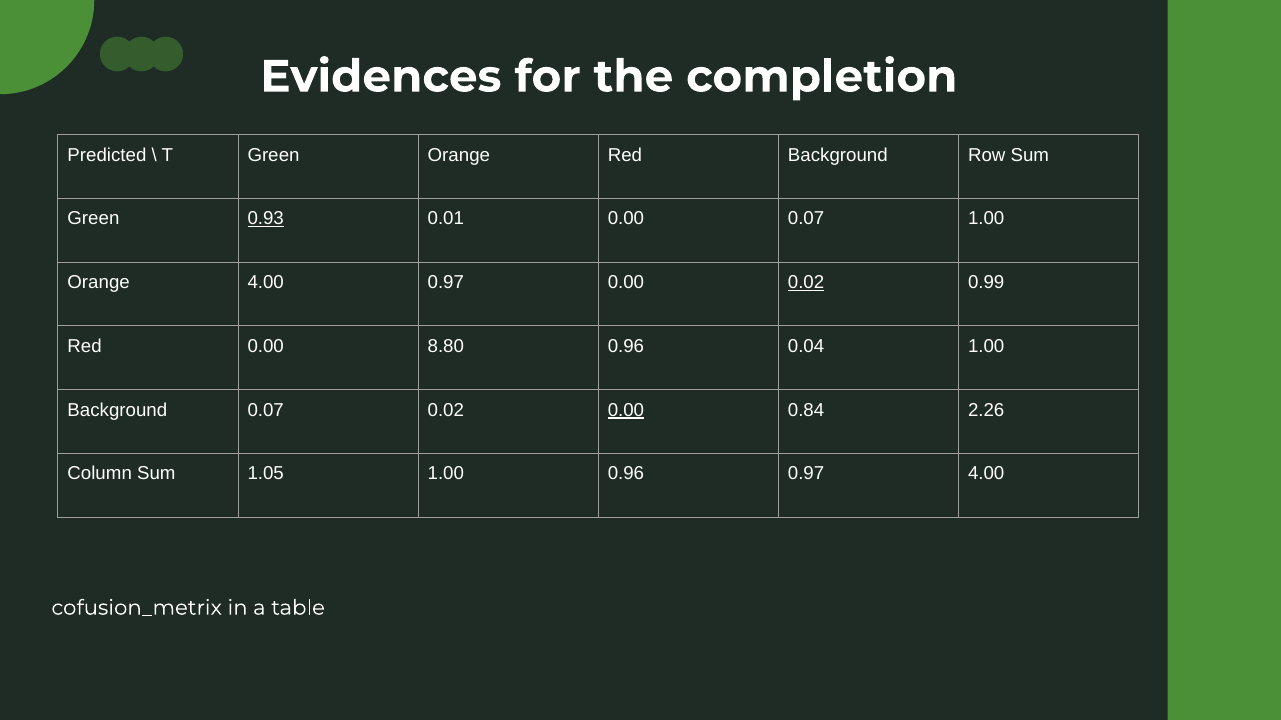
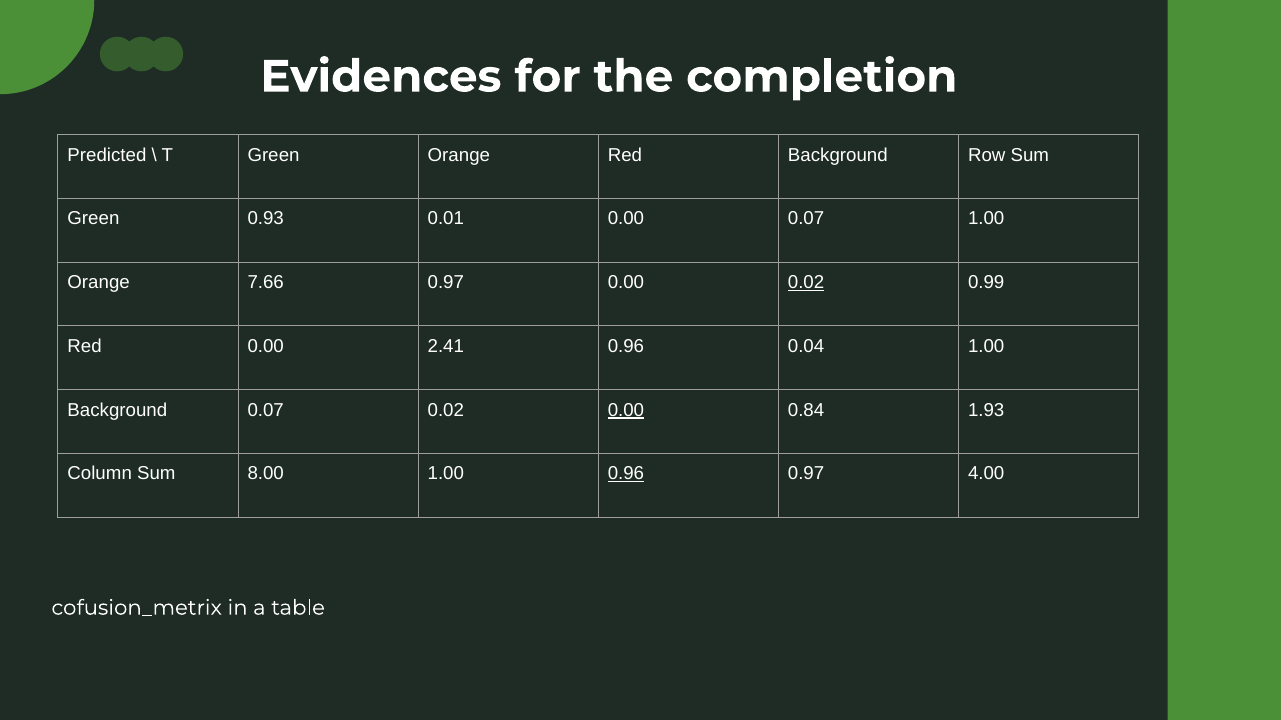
0.93 underline: present -> none
Orange 4.00: 4.00 -> 7.66
8.80: 8.80 -> 2.41
2.26: 2.26 -> 1.93
1.05: 1.05 -> 8.00
0.96 at (626, 474) underline: none -> present
